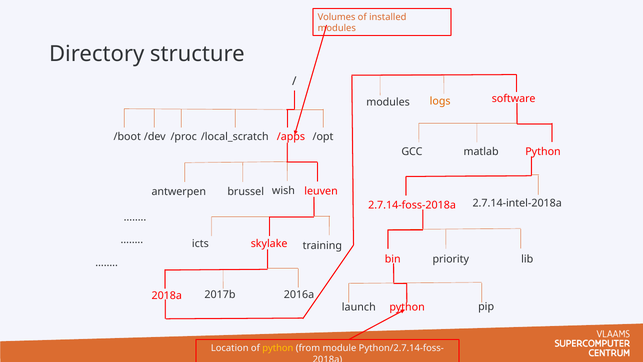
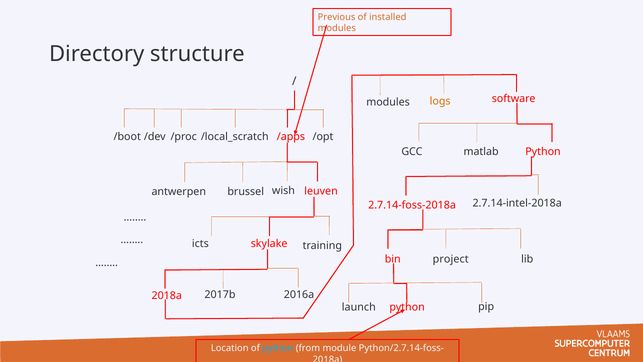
Volumes: Volumes -> Previous
priority: priority -> project
python at (278, 348) colour: yellow -> light blue
